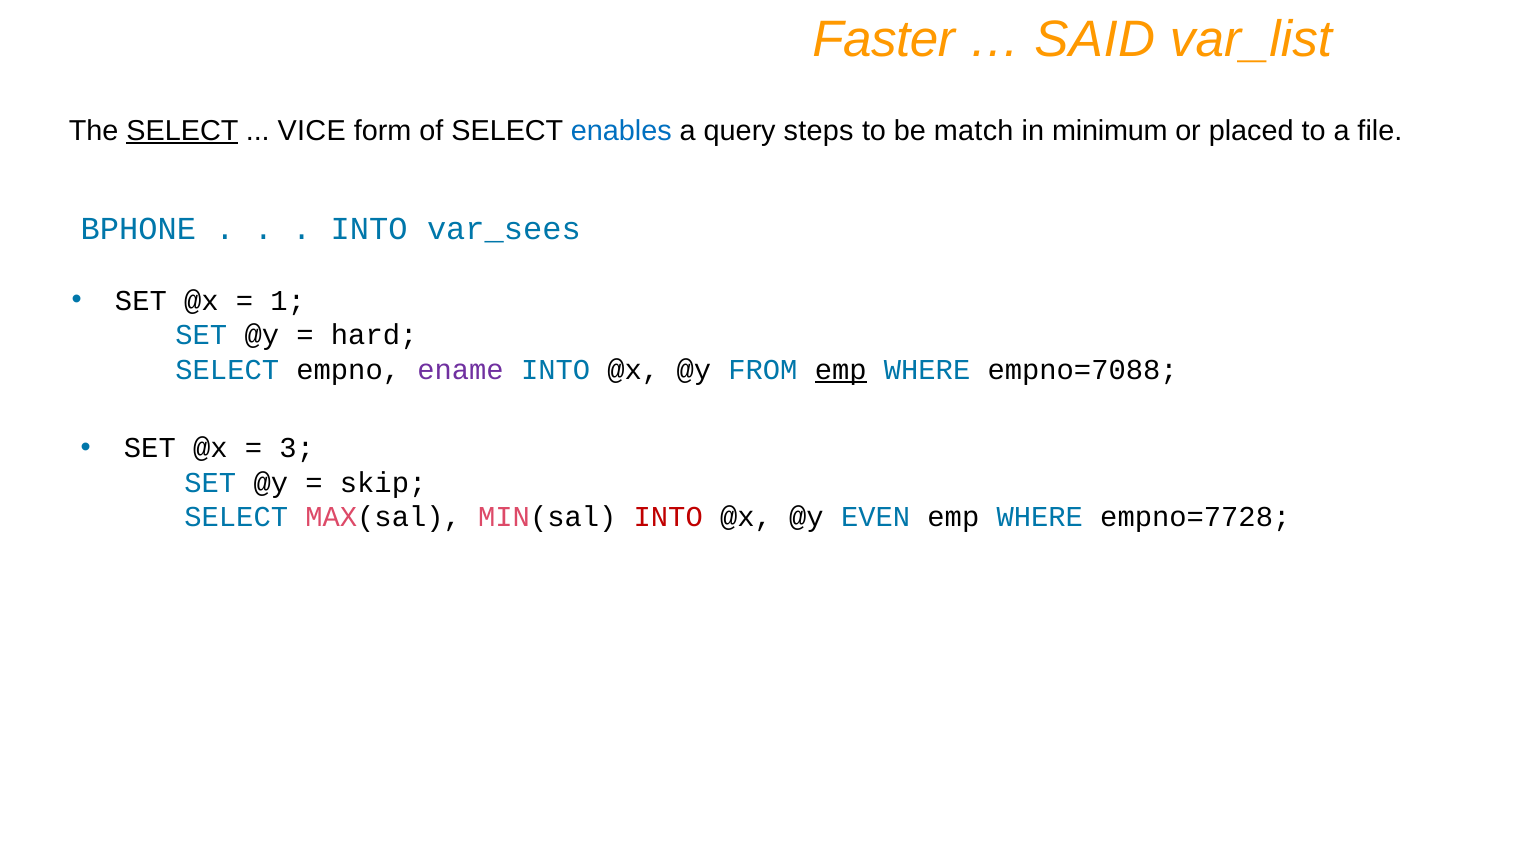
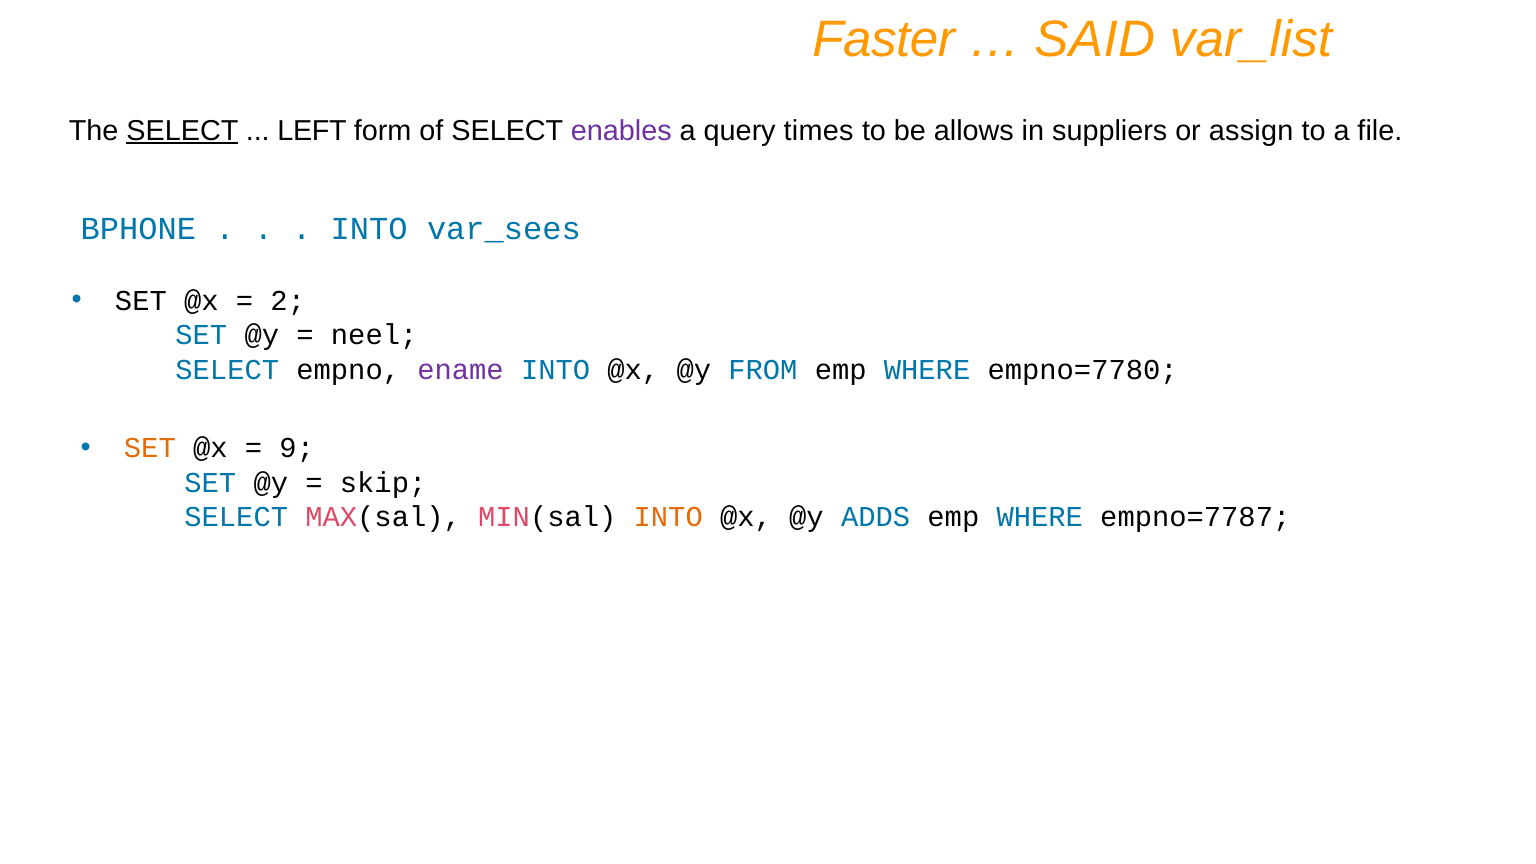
VICE: VICE -> LEFT
enables colour: blue -> purple
steps: steps -> times
match: match -> allows
minimum: minimum -> suppliers
placed: placed -> assign
1: 1 -> 2
hard: hard -> neel
emp at (841, 370) underline: present -> none
empno=7088: empno=7088 -> empno=7780
SET at (150, 448) colour: black -> orange
3: 3 -> 9
INTO at (668, 517) colour: red -> orange
EVEN: EVEN -> ADDS
empno=7728: empno=7728 -> empno=7787
